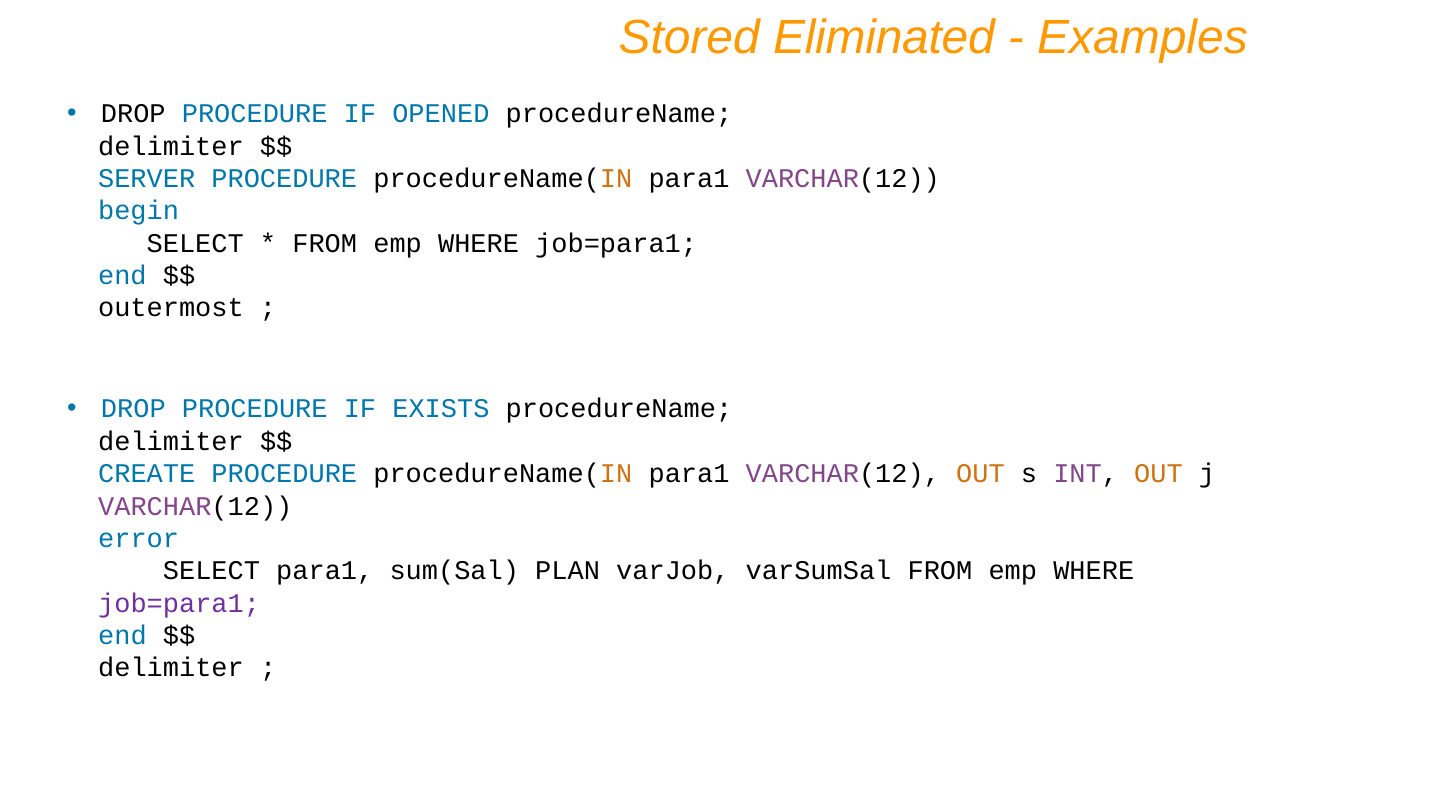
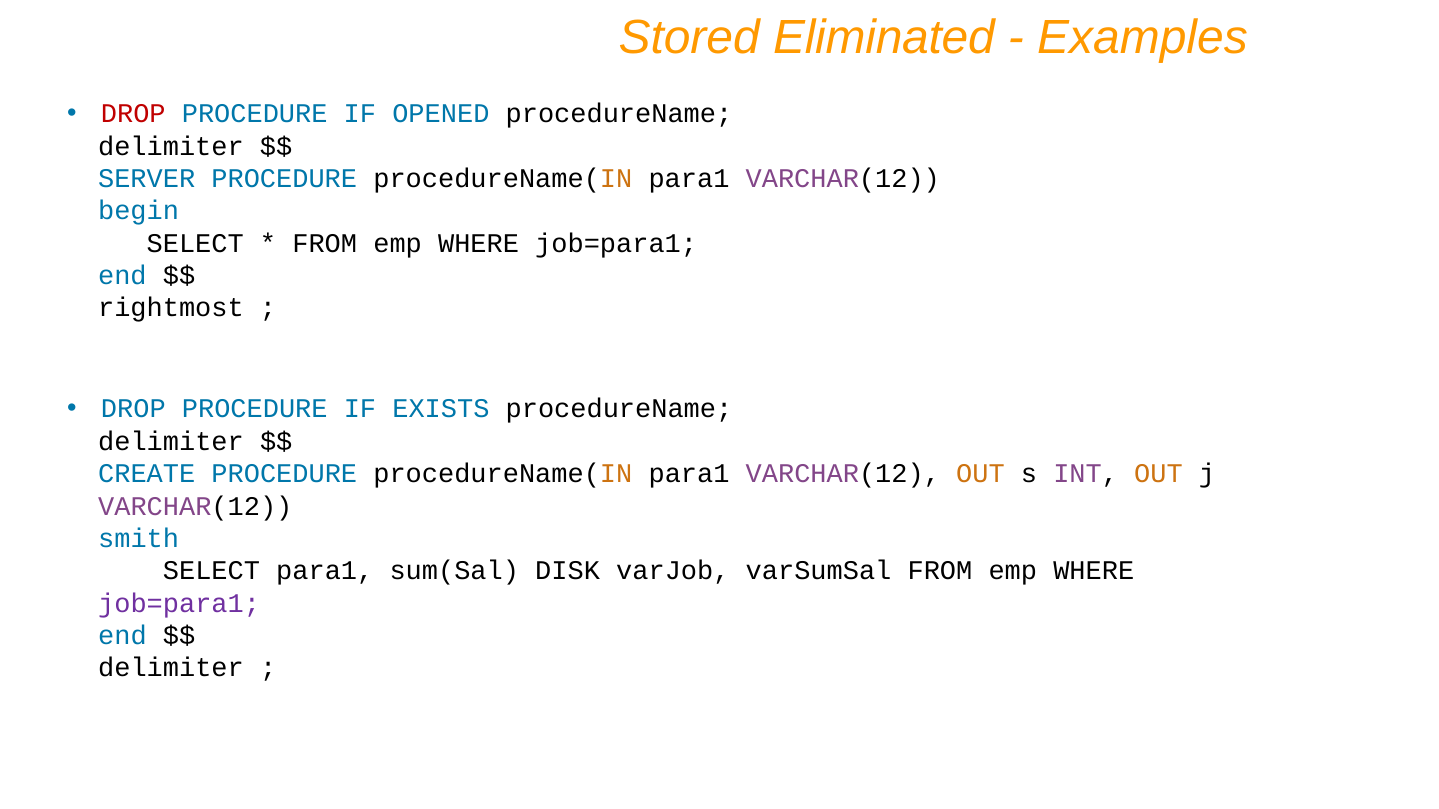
DROP at (133, 114) colour: black -> red
outermost: outermost -> rightmost
error: error -> smith
PLAN: PLAN -> DISK
